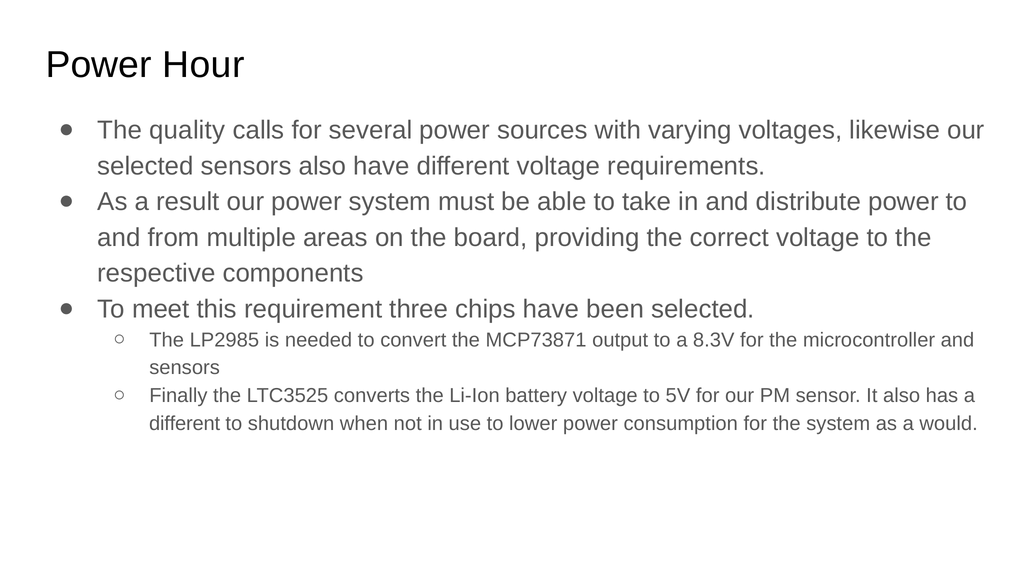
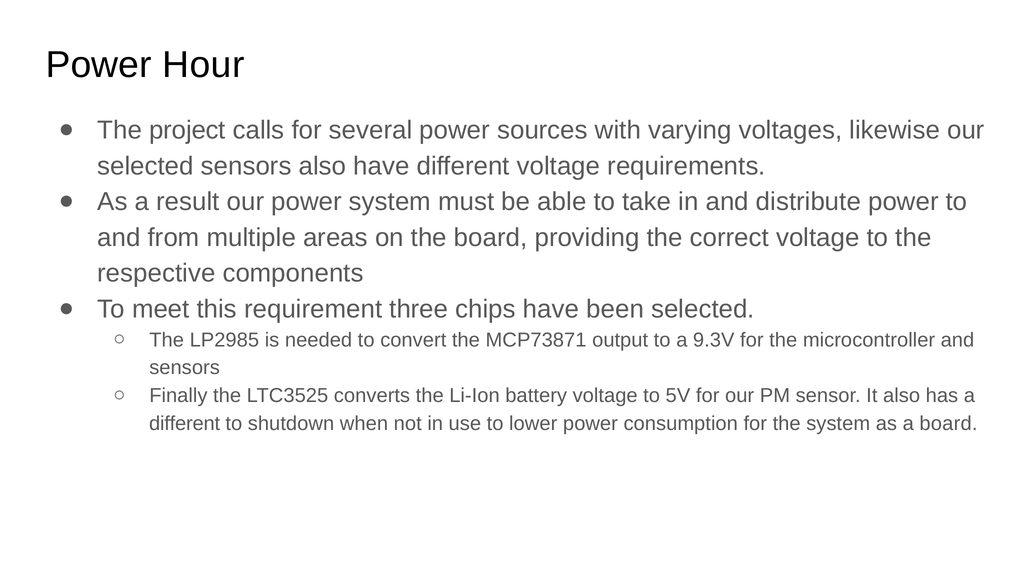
quality: quality -> project
8.3V: 8.3V -> 9.3V
a would: would -> board
